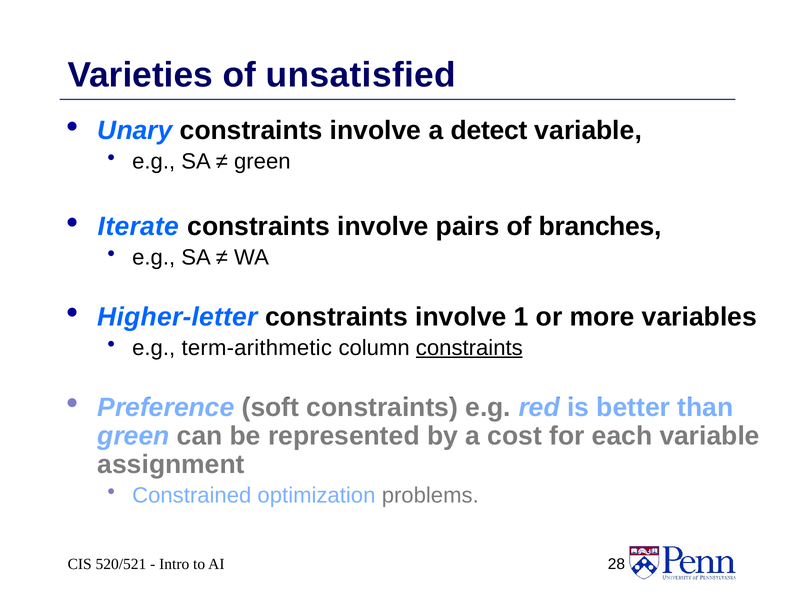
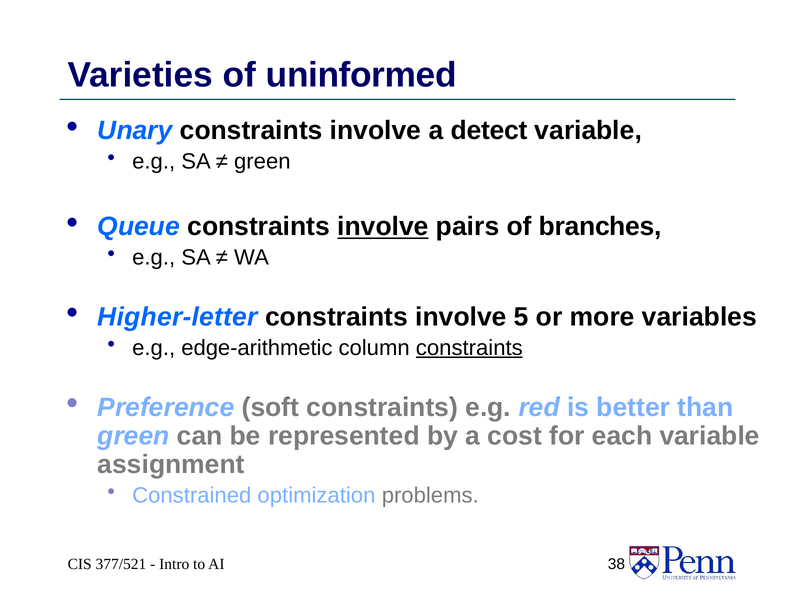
unsatisfied: unsatisfied -> uninformed
Iterate: Iterate -> Queue
involve at (383, 227) underline: none -> present
1: 1 -> 5
term-arithmetic: term-arithmetic -> edge-arithmetic
520/521: 520/521 -> 377/521
28: 28 -> 38
